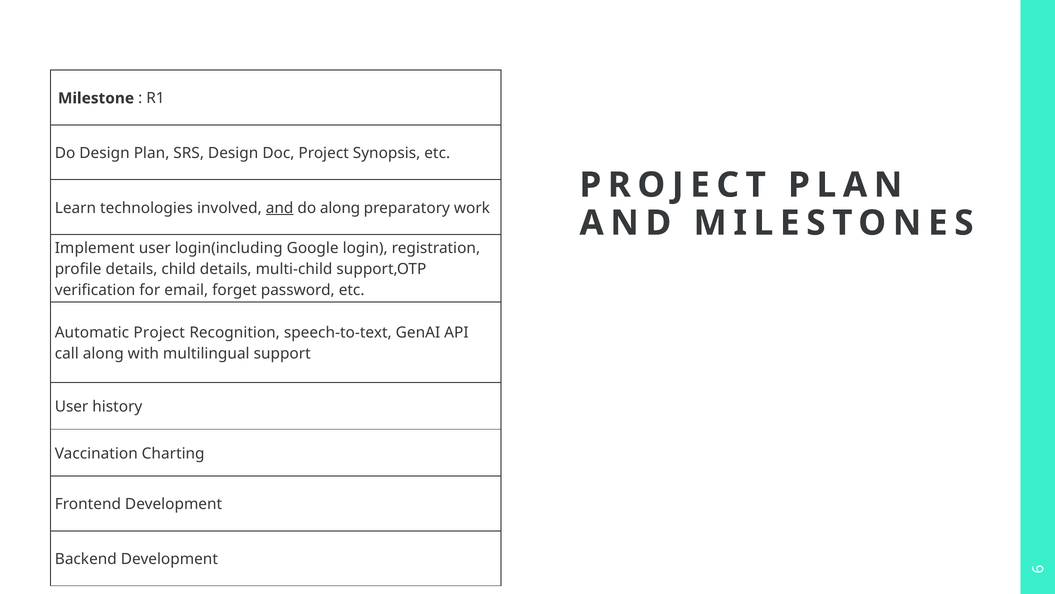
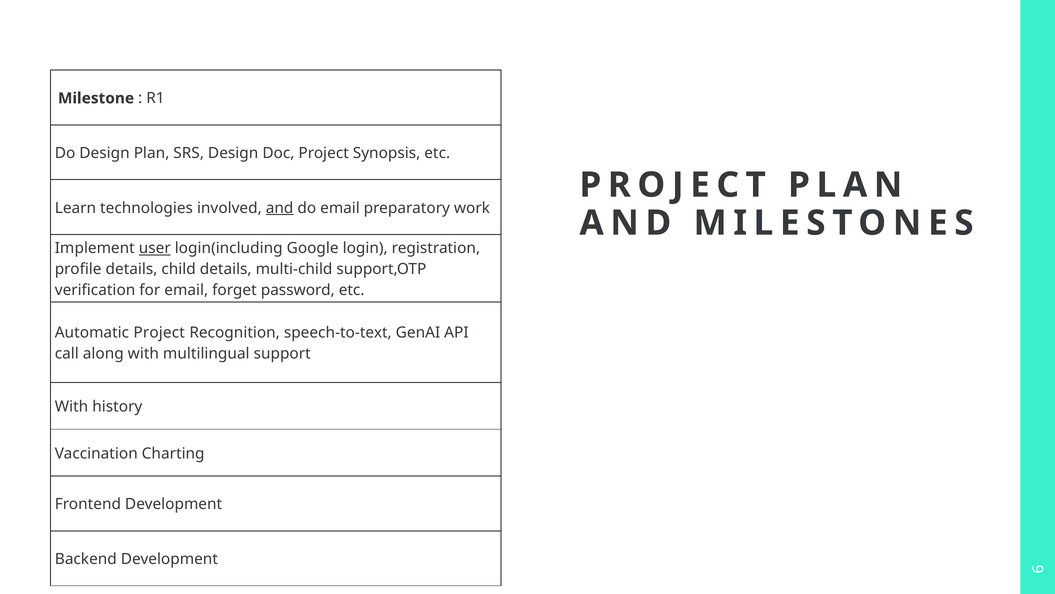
do along: along -> email
user at (155, 248) underline: none -> present
User at (72, 406): User -> With
